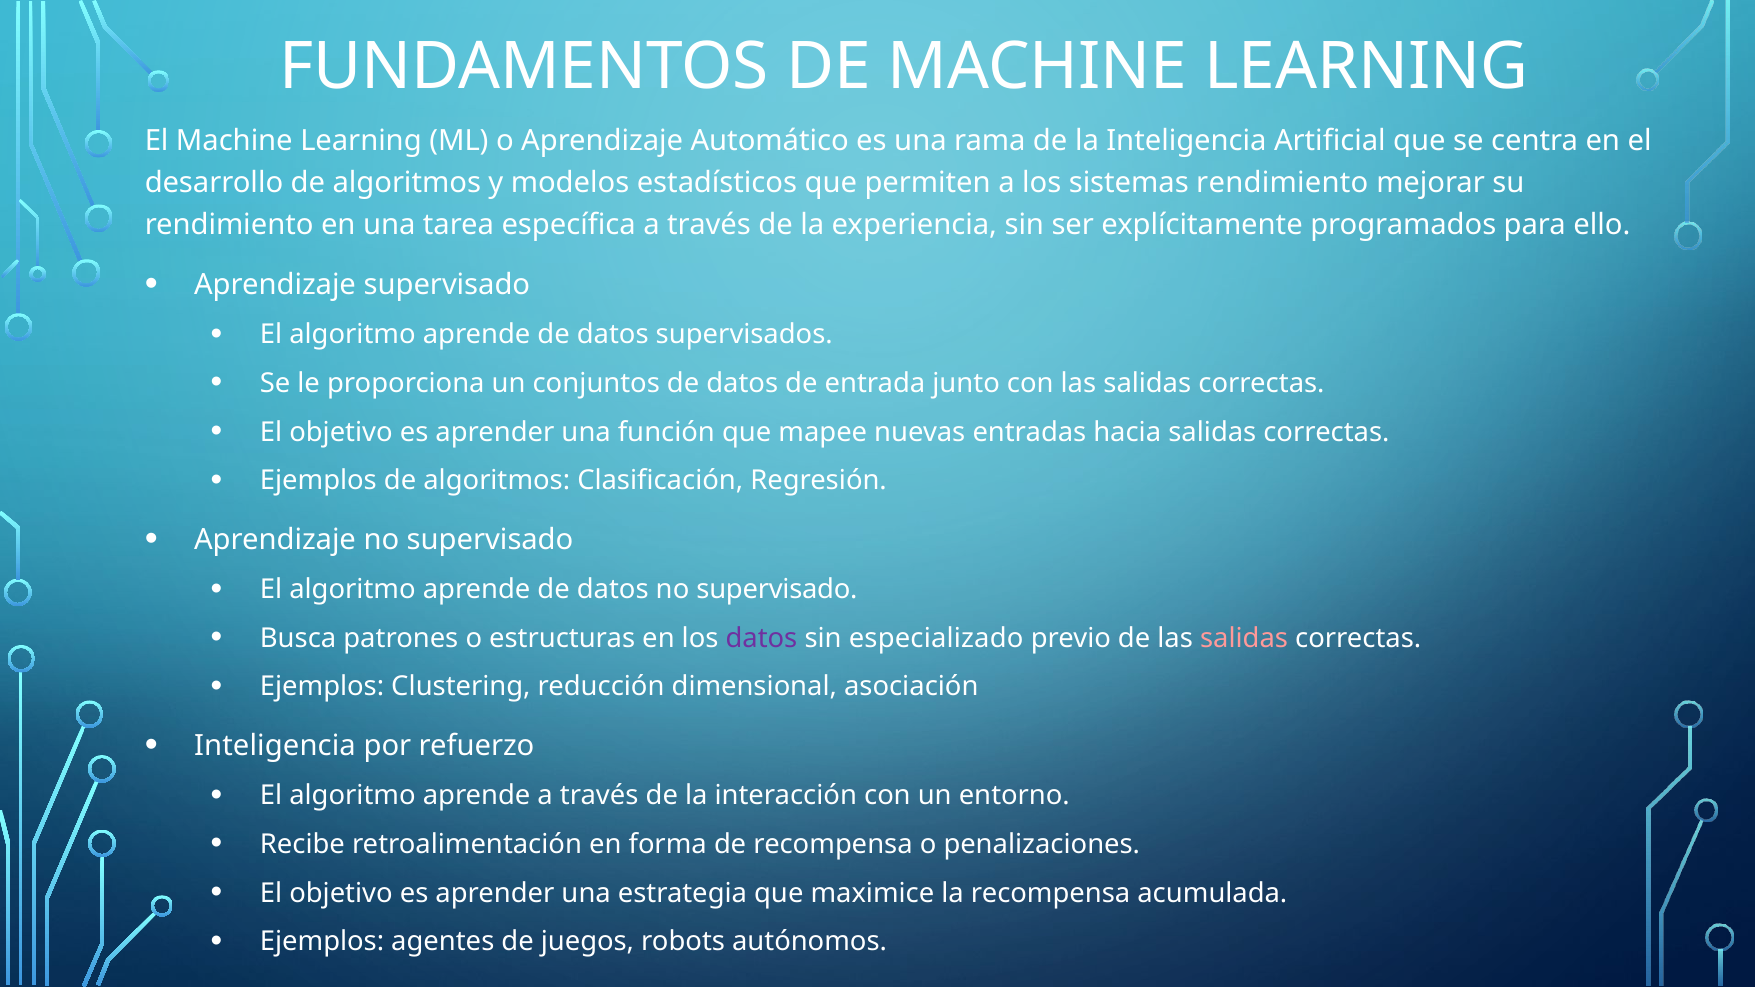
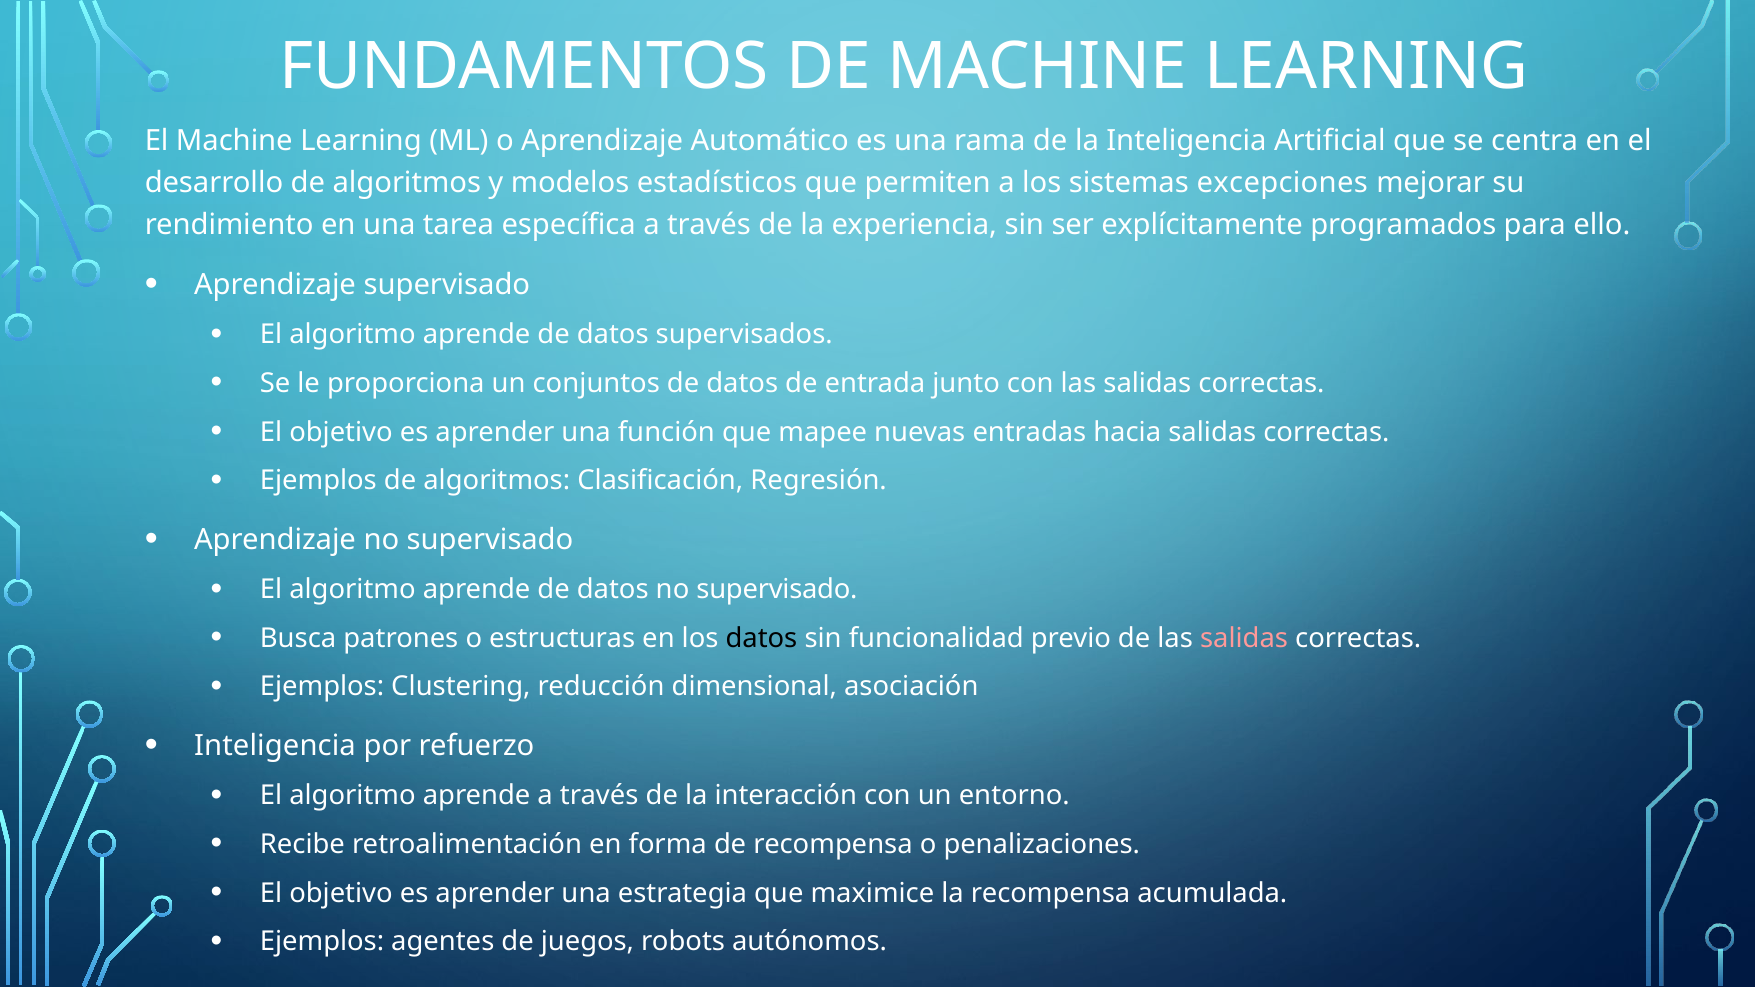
sistemas rendimiento: rendimiento -> excepciones
datos at (762, 638) colour: purple -> black
especializado: especializado -> funcionalidad
